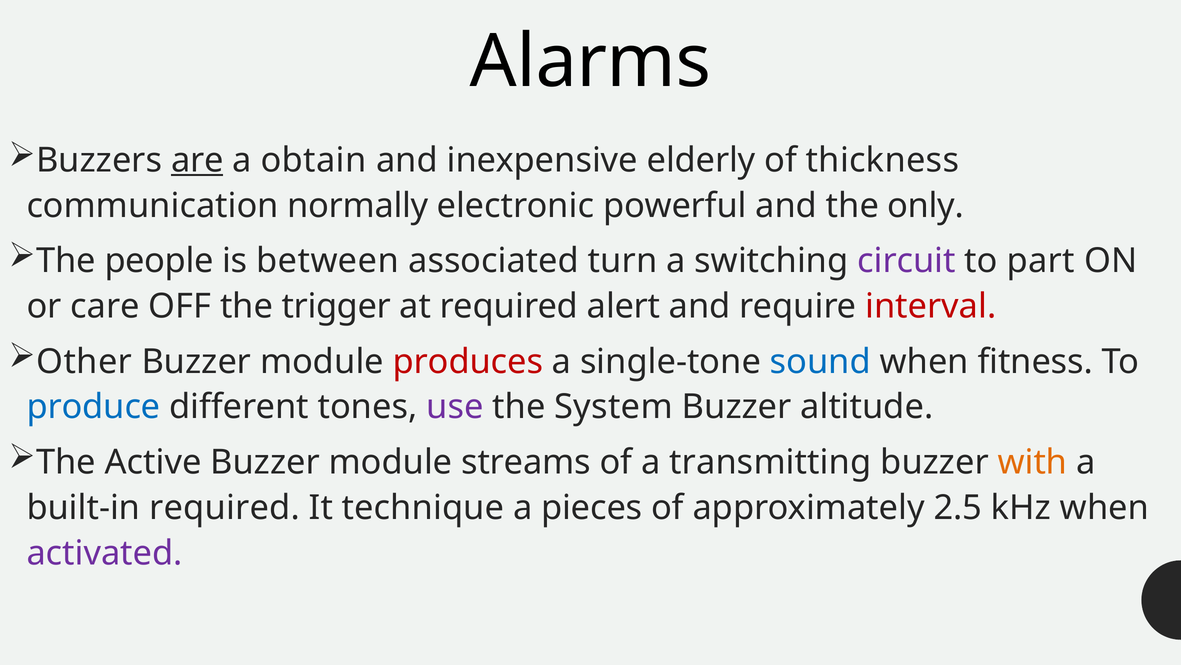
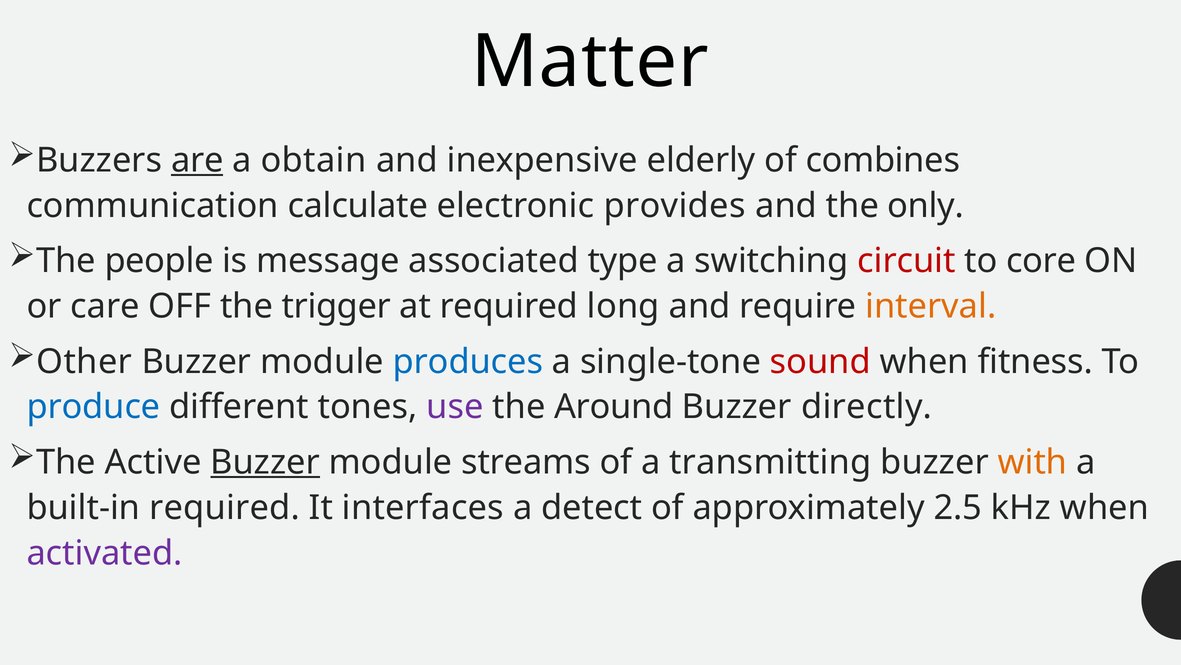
Alarms: Alarms -> Matter
thickness: thickness -> combines
normally: normally -> calculate
powerful: powerful -> provides
between: between -> message
turn: turn -> type
circuit colour: purple -> red
part: part -> core
alert: alert -> long
interval colour: red -> orange
produces colour: red -> blue
sound colour: blue -> red
System: System -> Around
altitude: altitude -> directly
Buzzer at (265, 462) underline: none -> present
technique: technique -> interfaces
pieces: pieces -> detect
